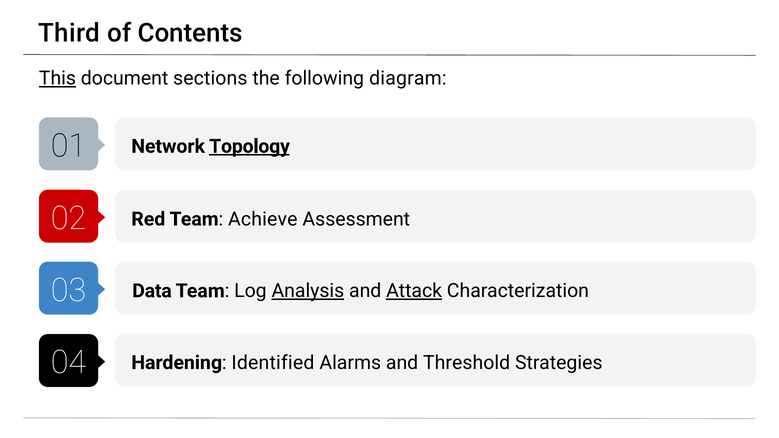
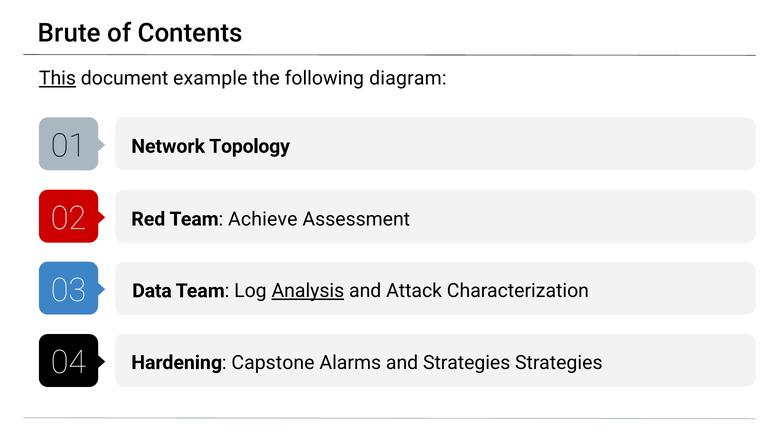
Third: Third -> Brute
sections: sections -> example
Topology underline: present -> none
Attack underline: present -> none
Identified: Identified -> Capstone
and Threshold: Threshold -> Strategies
